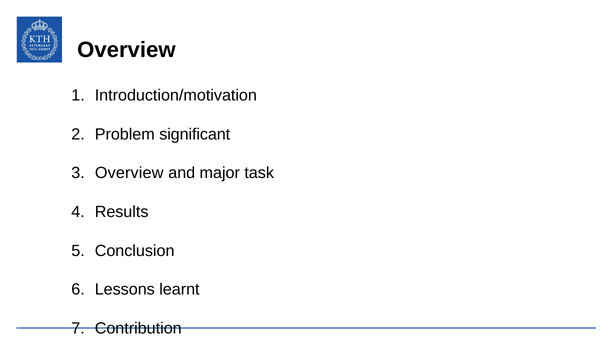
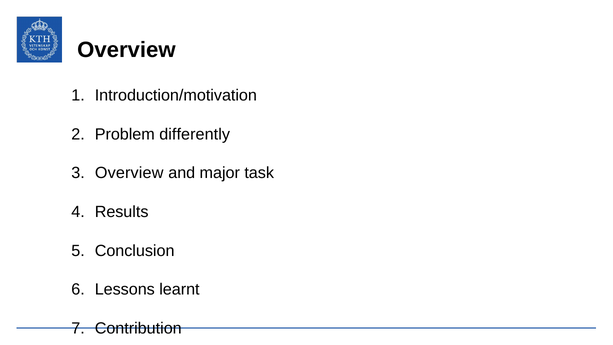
significant: significant -> differently
